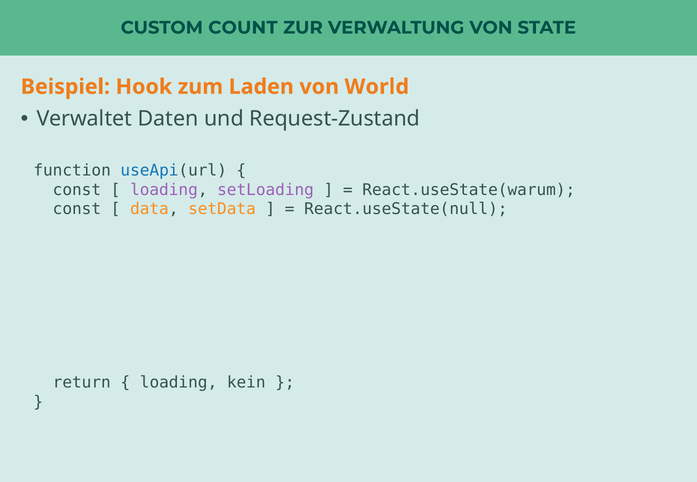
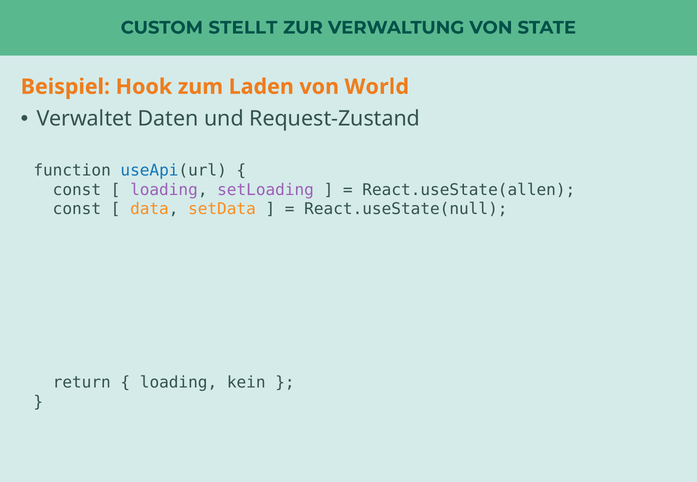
COUNT: COUNT -> STELLT
React.useState(warum: React.useState(warum -> React.useState(allen
